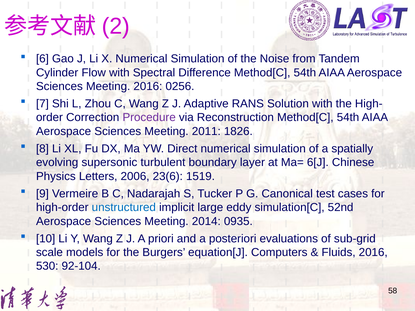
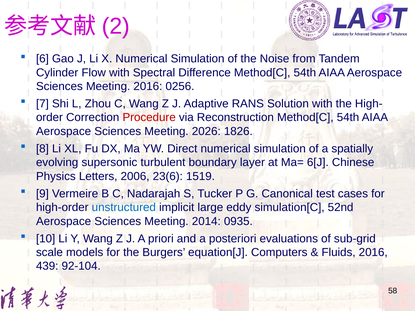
Procedure colour: purple -> red
2011: 2011 -> 2026
530: 530 -> 439
